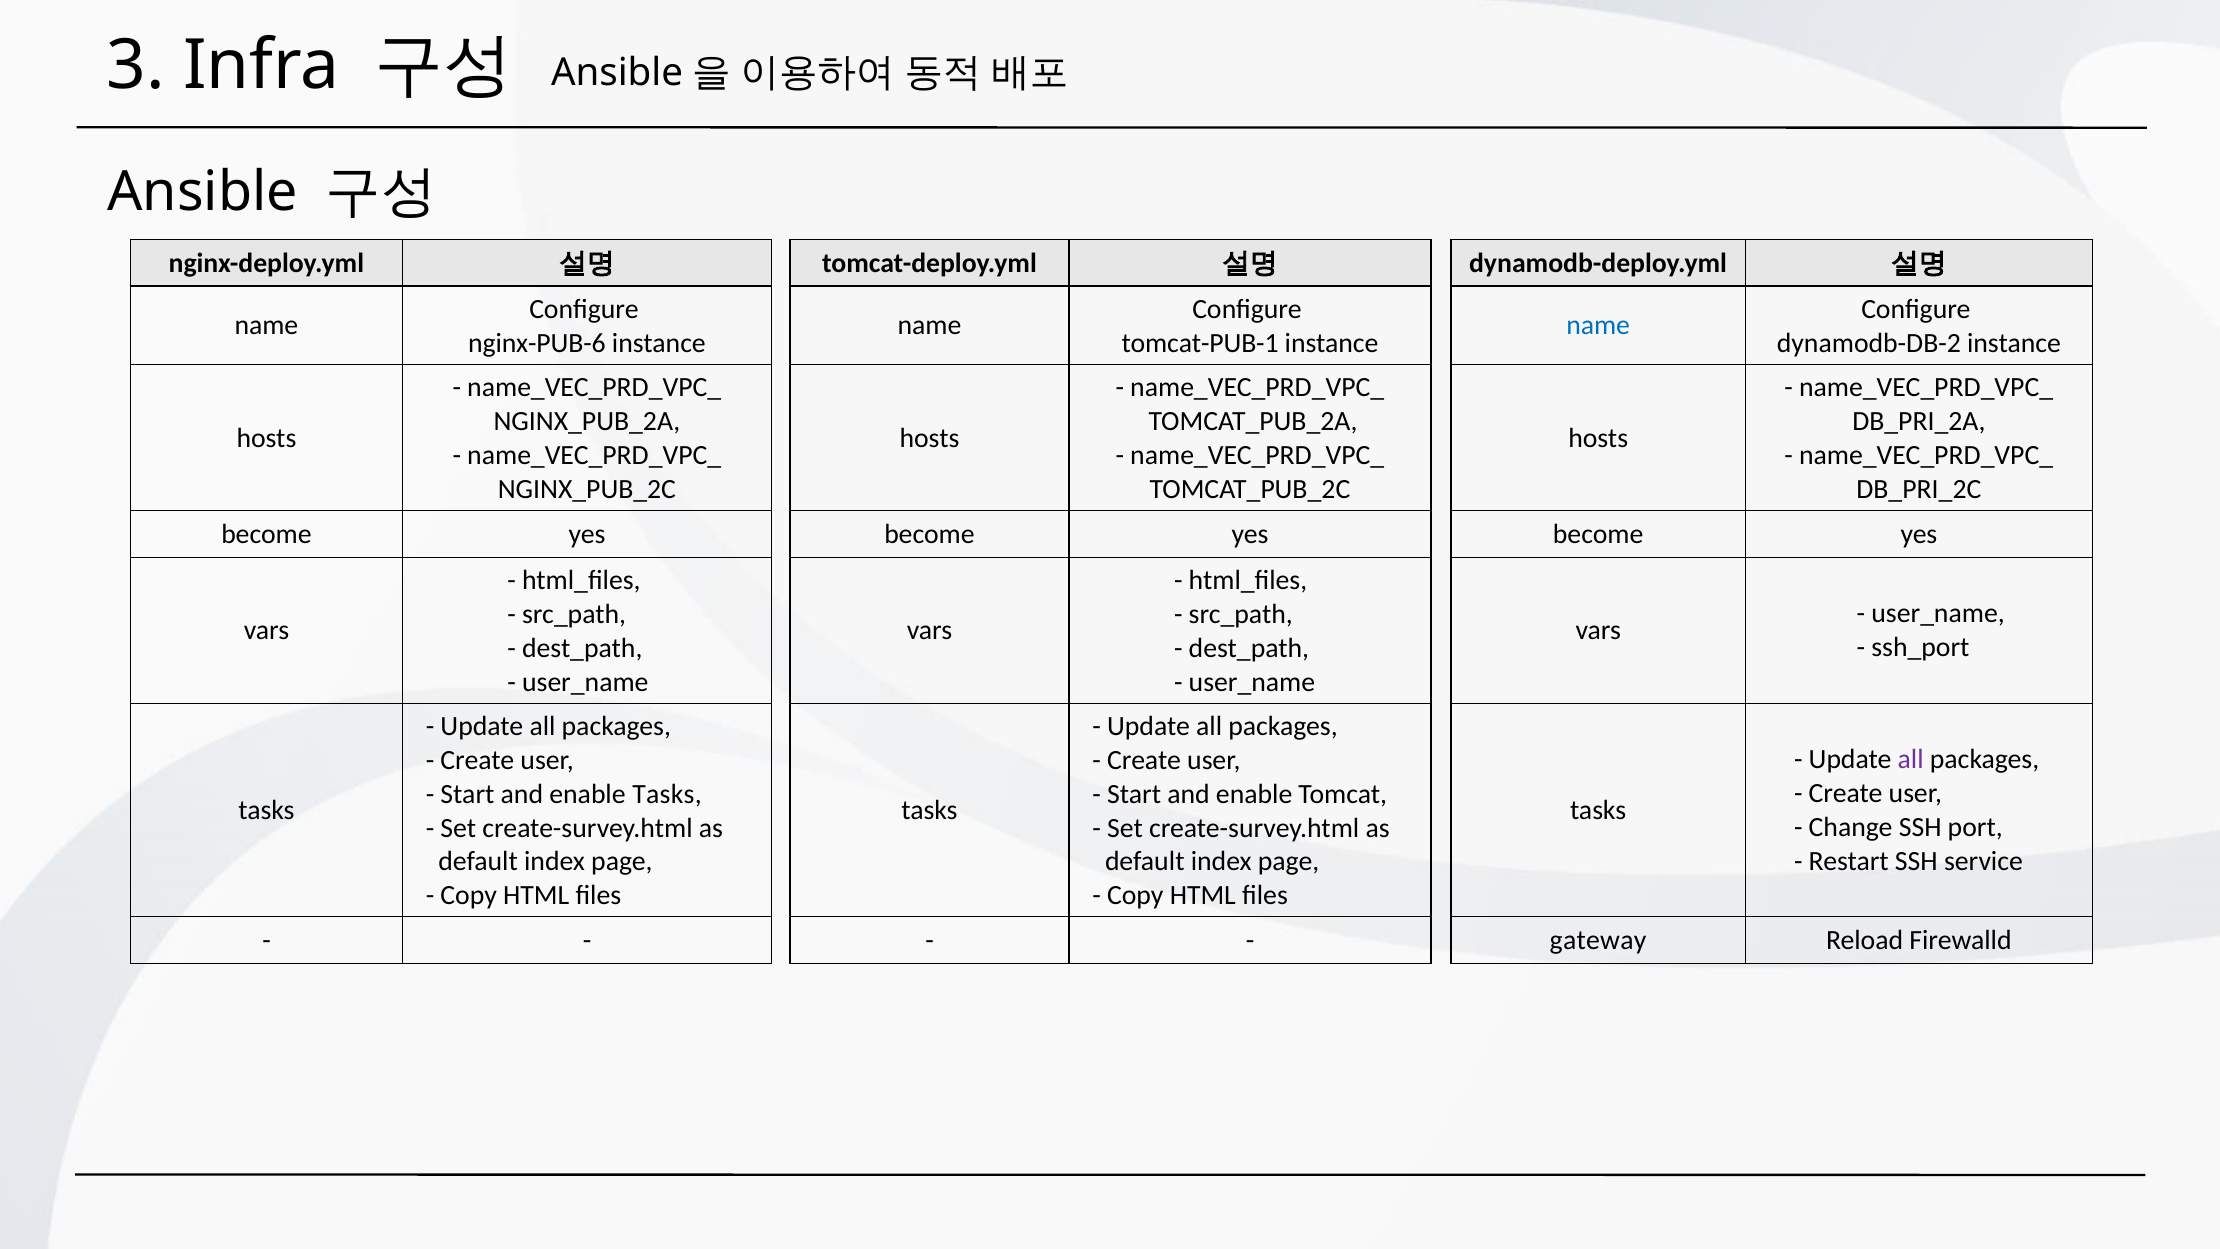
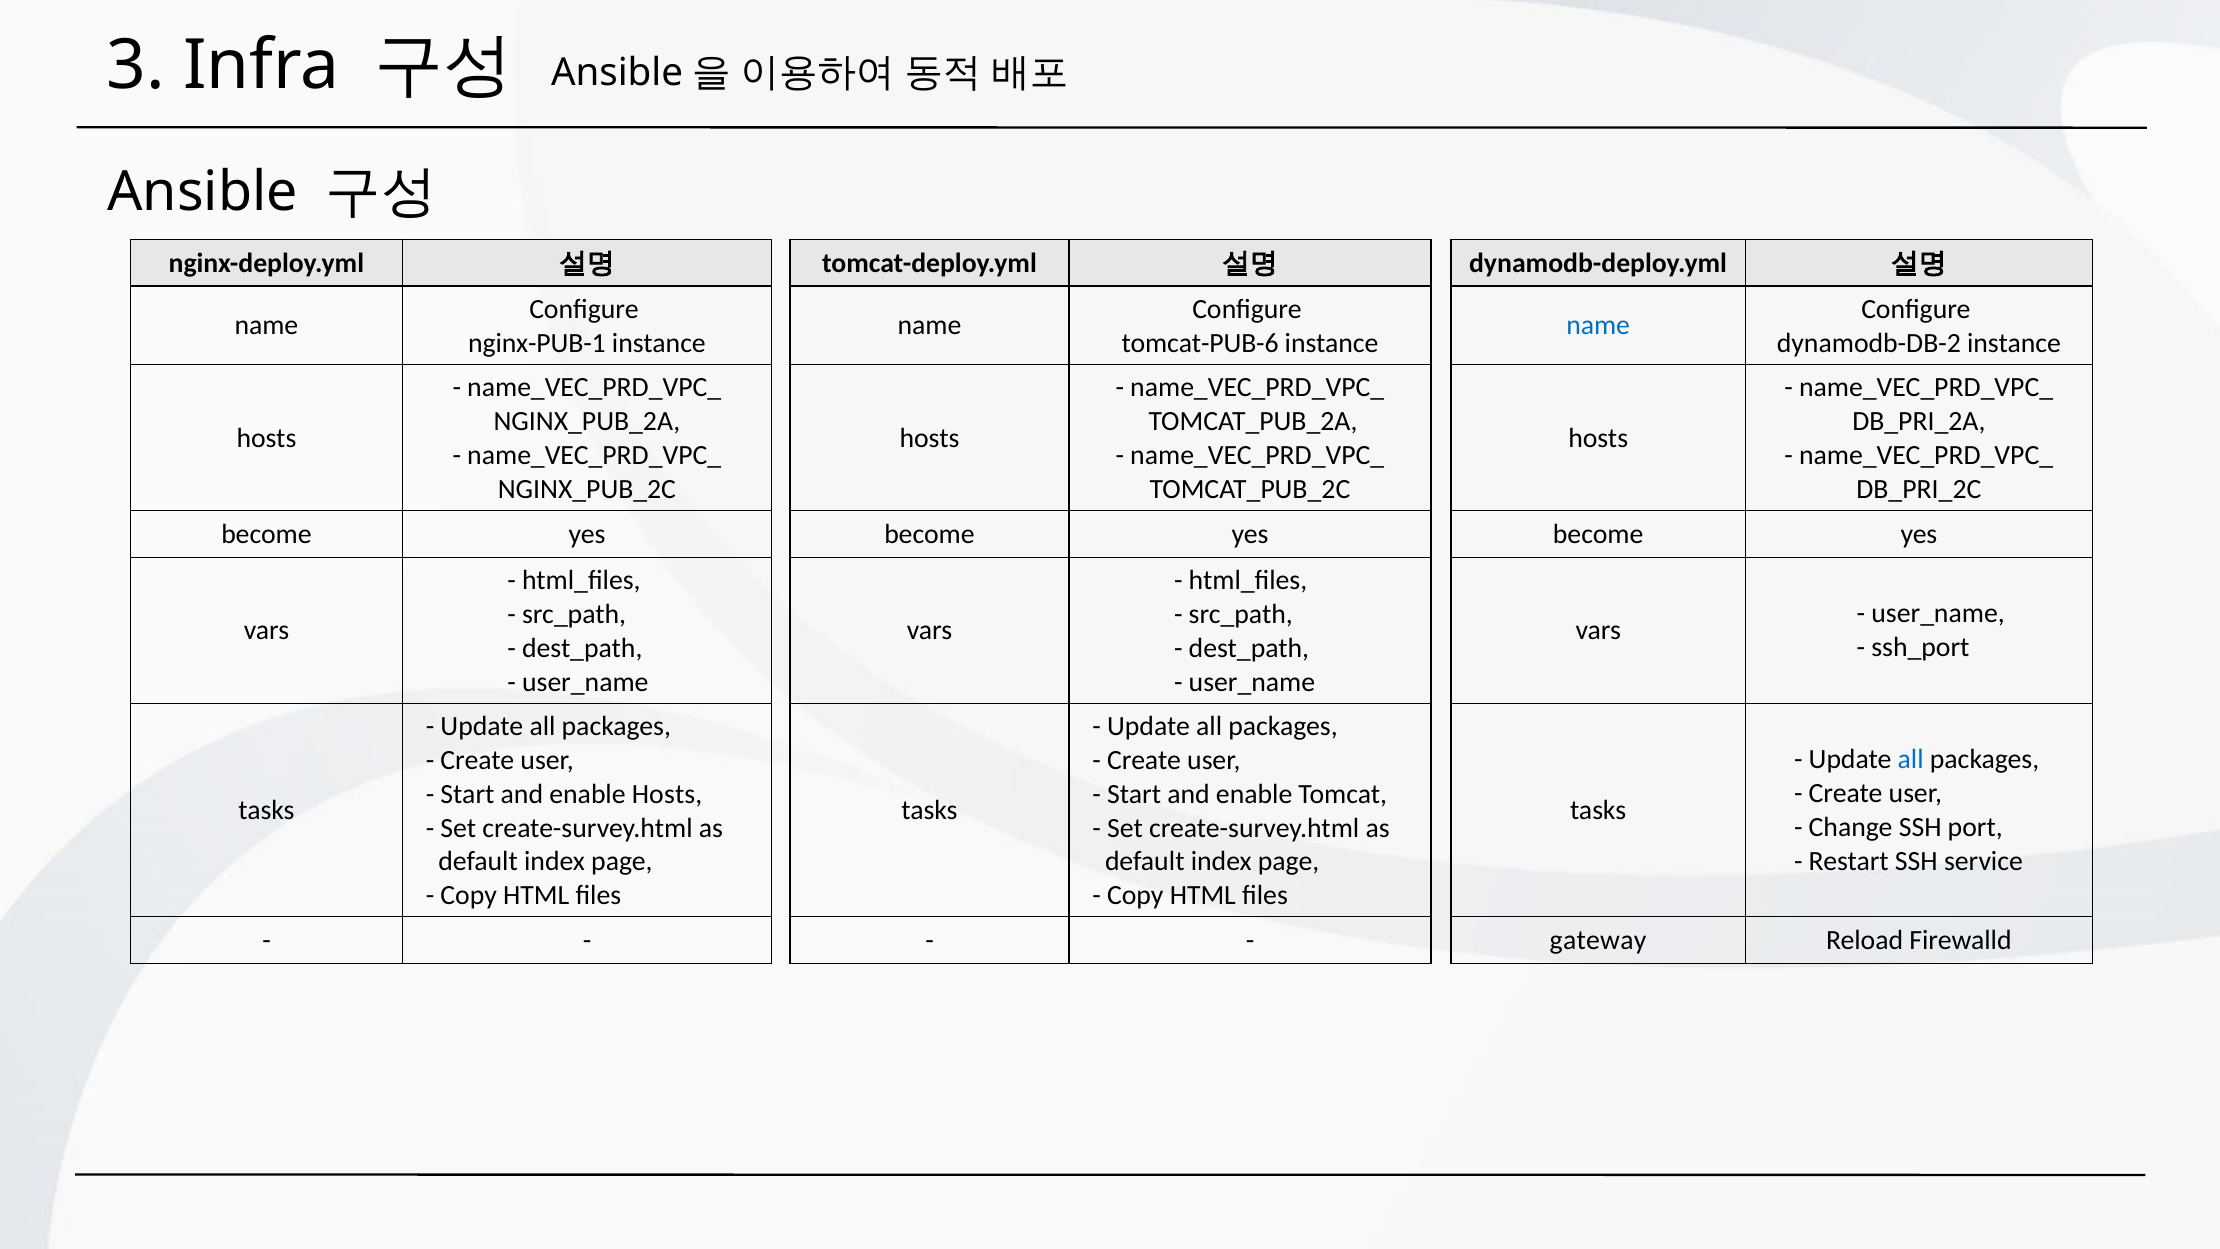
nginx-PUB-6: nginx-PUB-6 -> nginx-PUB-1
tomcat-PUB-1: tomcat-PUB-1 -> tomcat-PUB-6
all at (1911, 759) colour: purple -> blue
enable Tasks: Tasks -> Hosts
